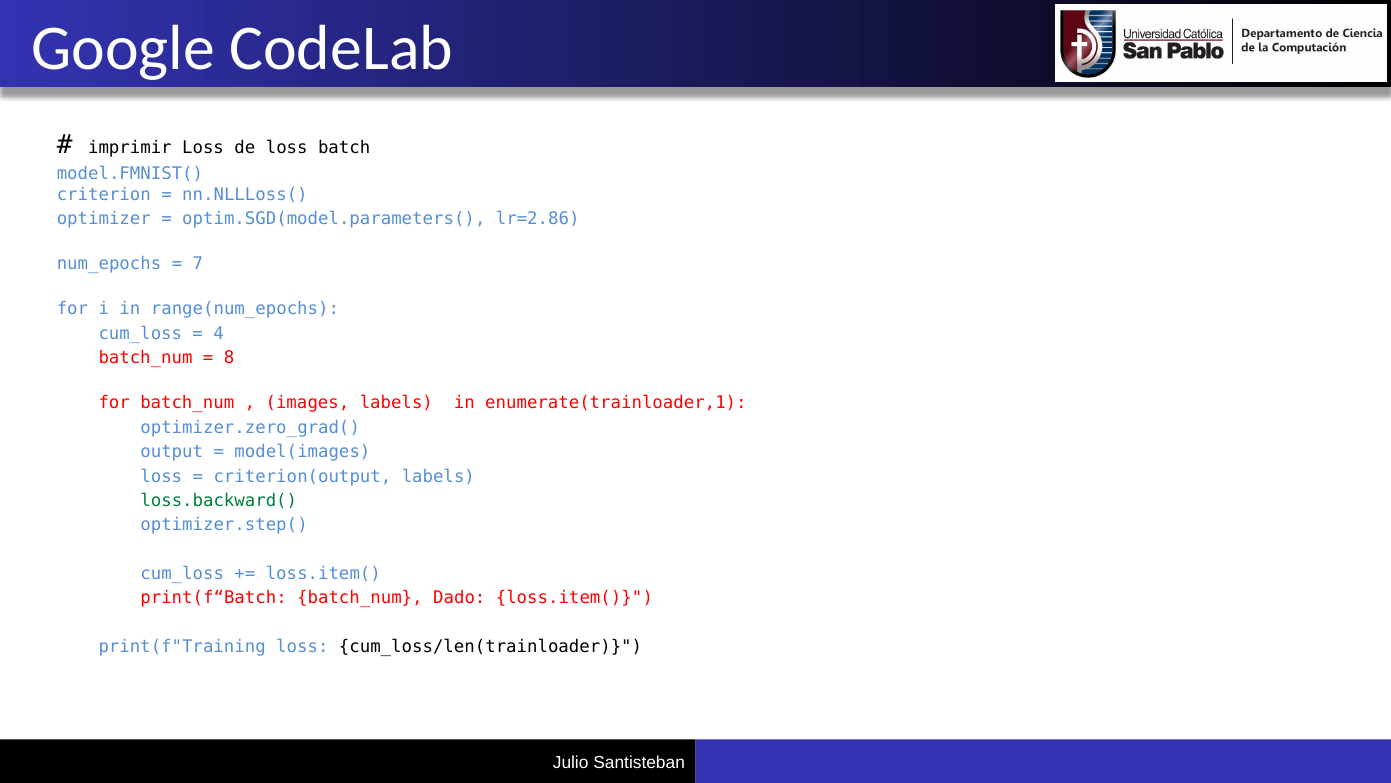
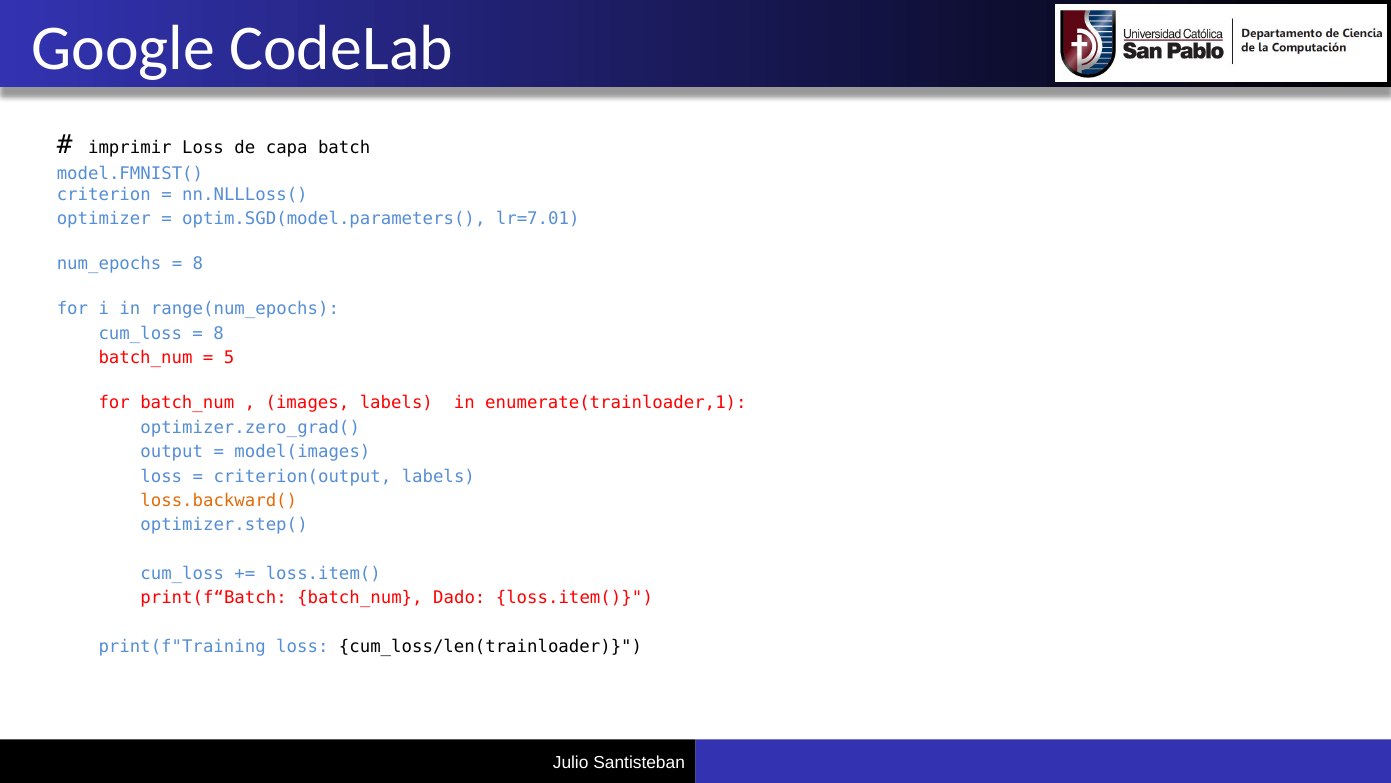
de loss: loss -> capa
lr=2.86: lr=2.86 -> lr=7.01
7 at (198, 264): 7 -> 8
4 at (219, 333): 4 -> 8
8: 8 -> 5
loss.backward( colour: green -> orange
